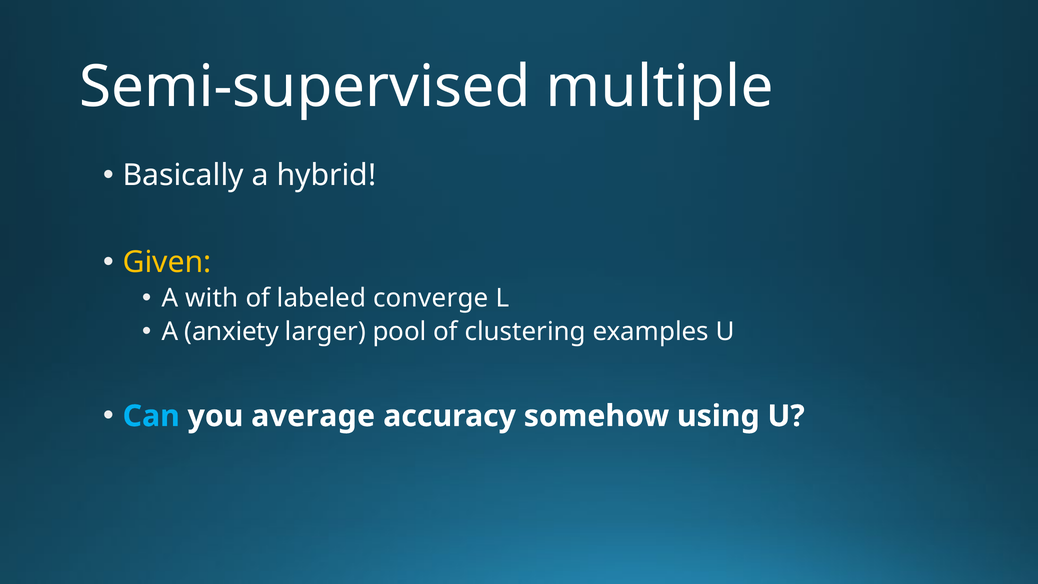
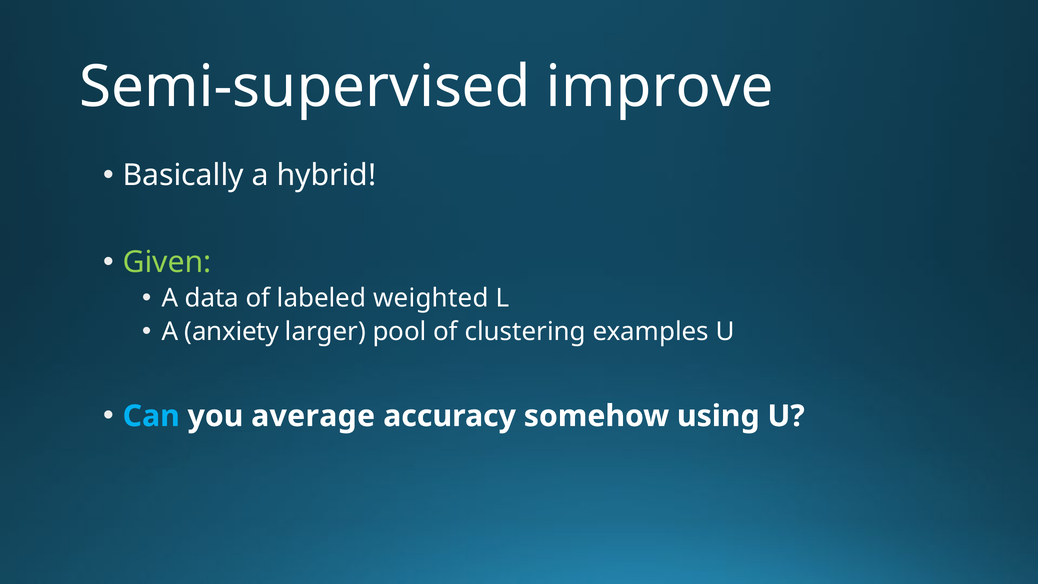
multiple: multiple -> improve
Given colour: yellow -> light green
with: with -> data
converge: converge -> weighted
